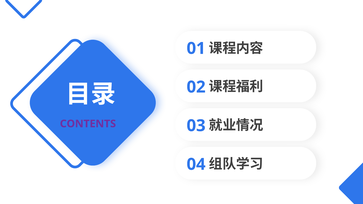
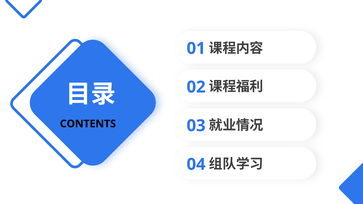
CONTENTS colour: purple -> black
